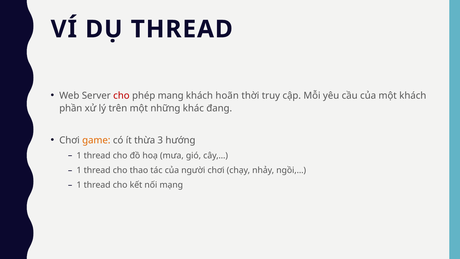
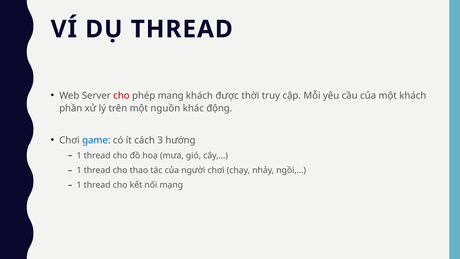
hoãn: hoãn -> được
những: những -> nguồn
đang: đang -> động
game colour: orange -> blue
thừa: thừa -> cách
